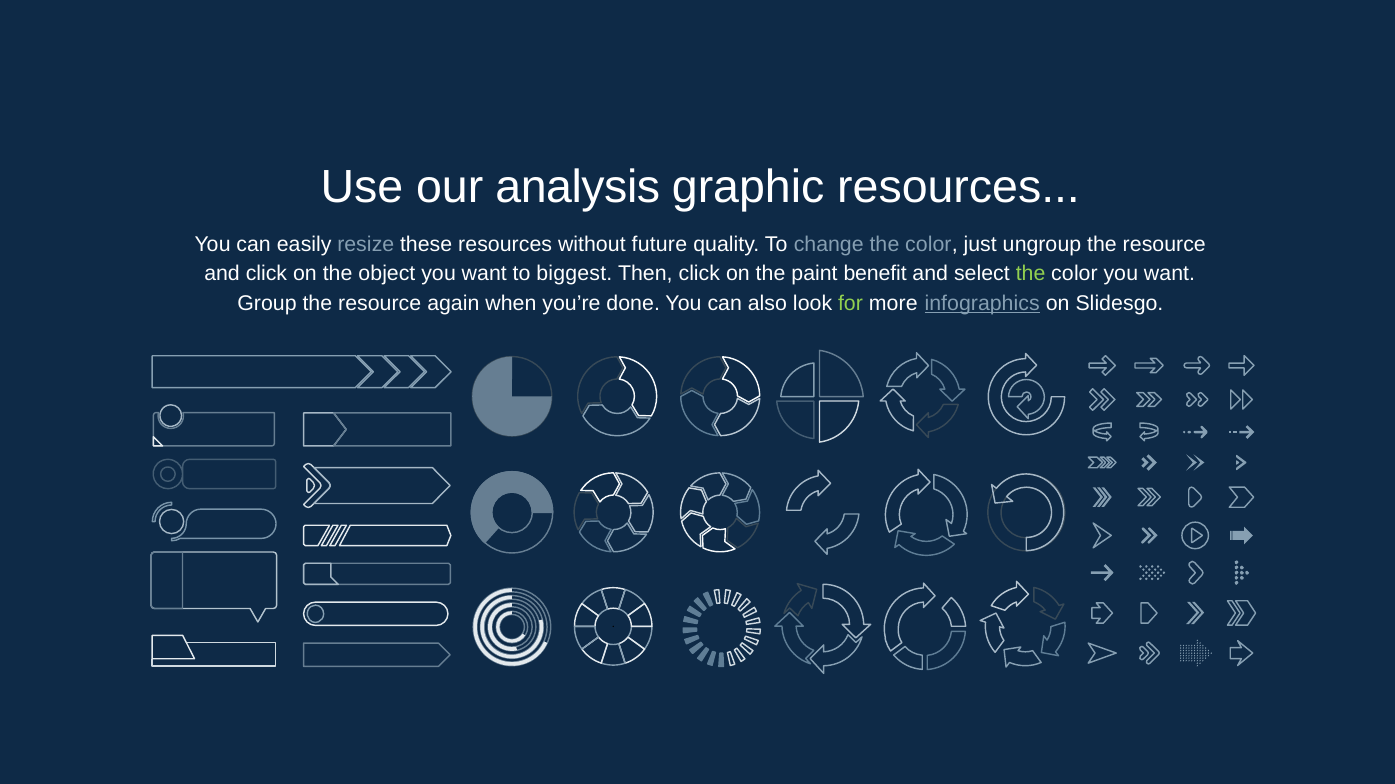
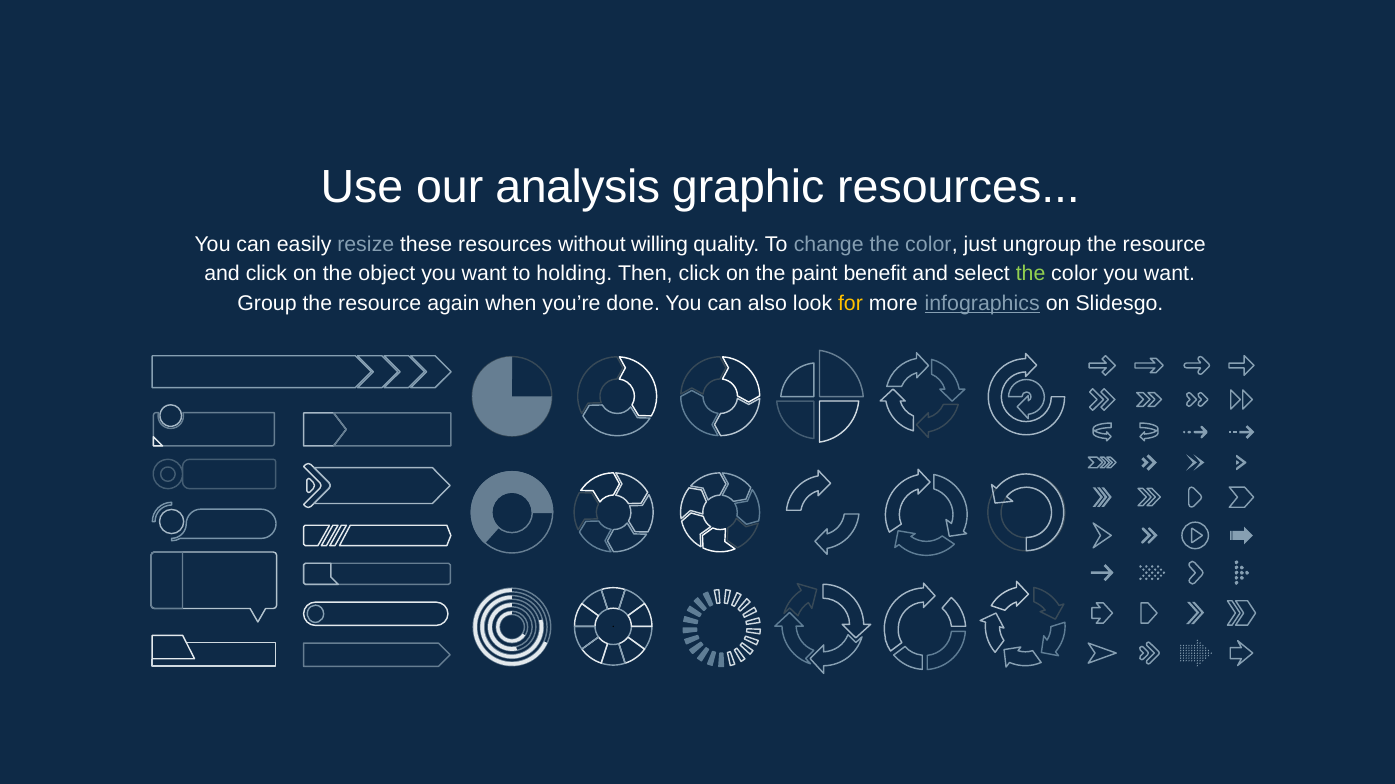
future: future -> willing
biggest: biggest -> holding
for colour: light green -> yellow
